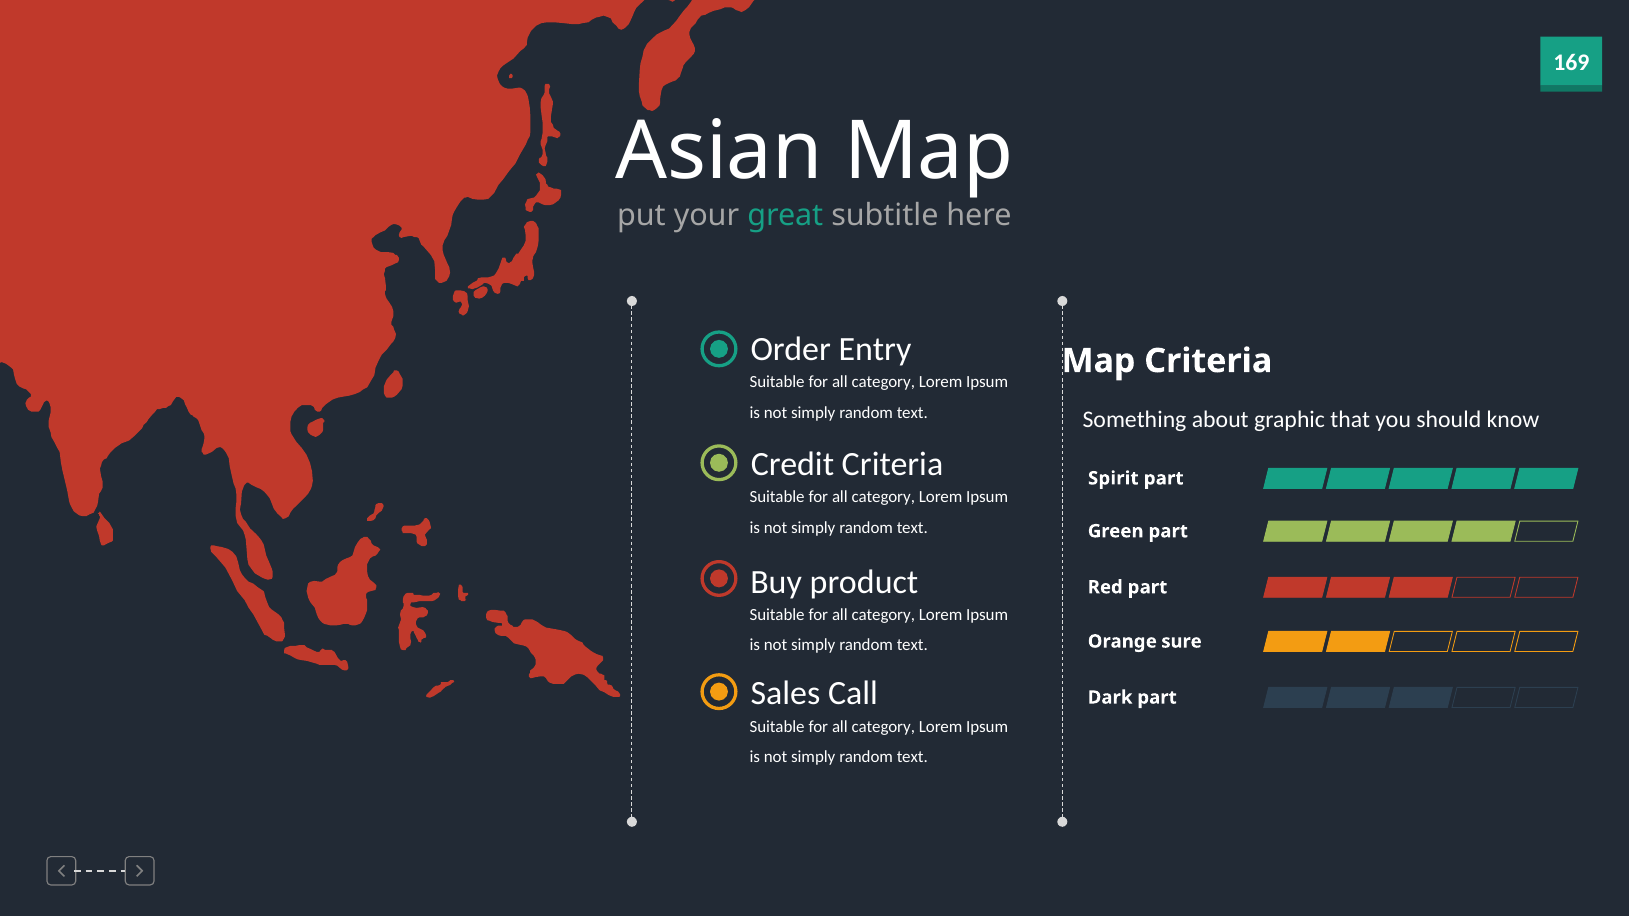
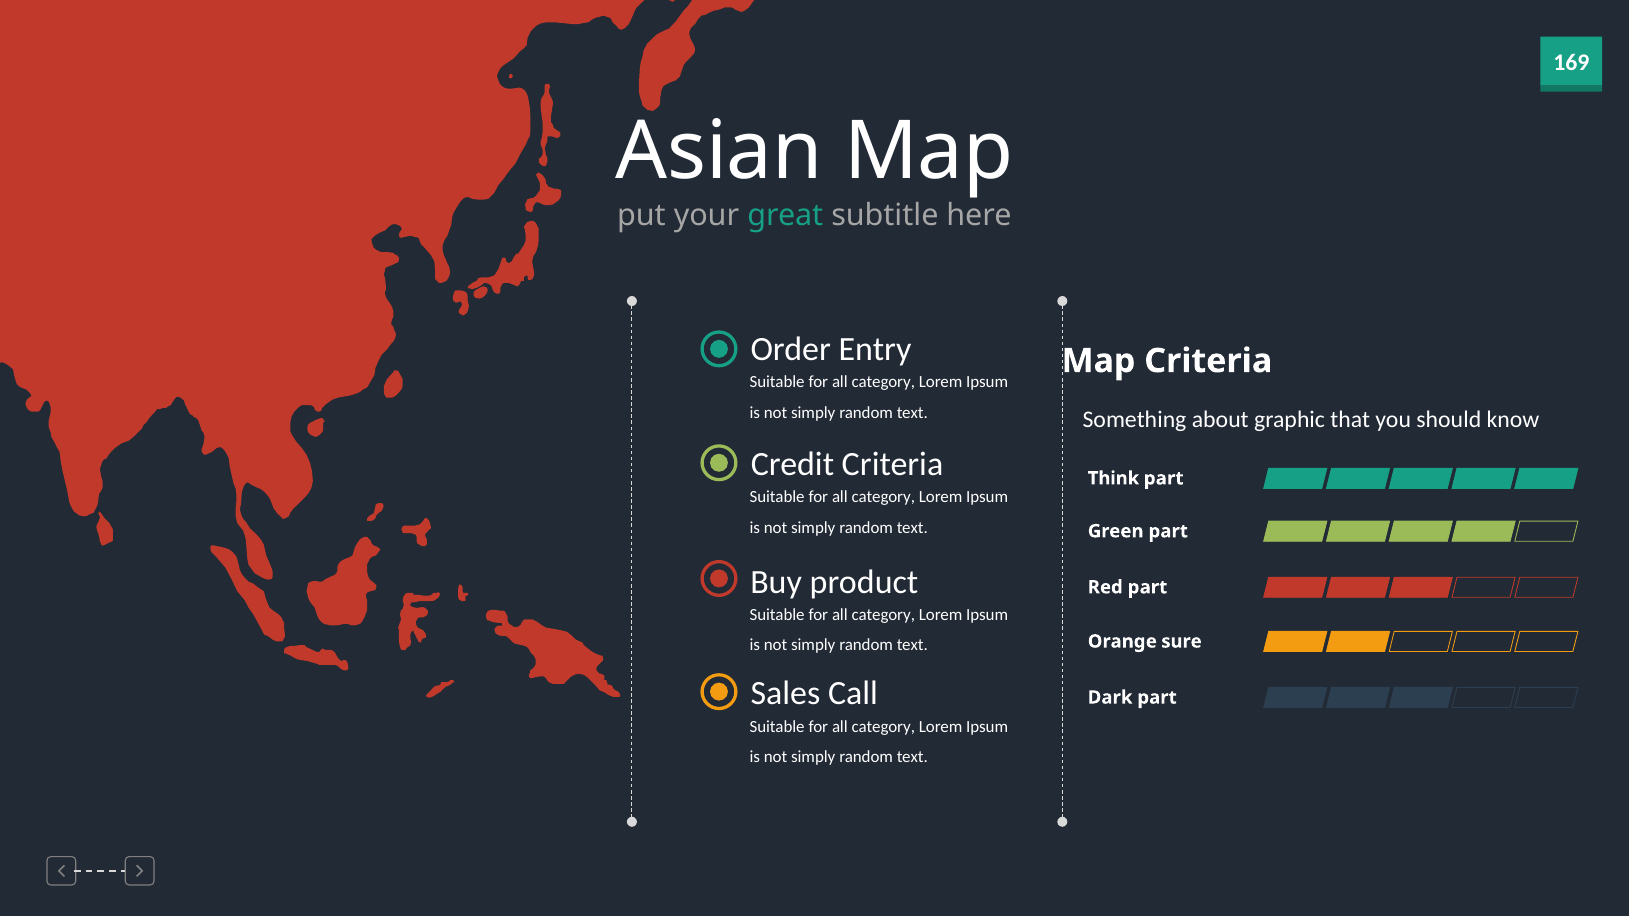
Spirit: Spirit -> Think
